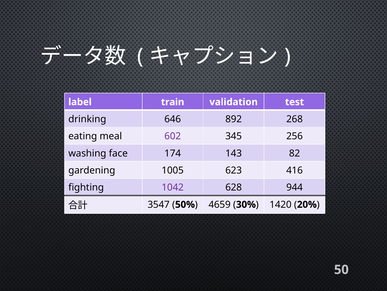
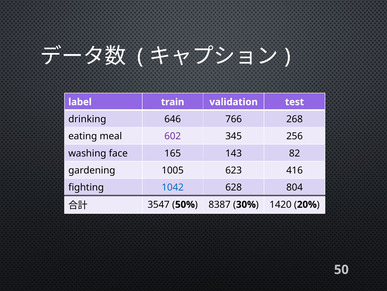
892: 892 -> 766
174: 174 -> 165
1042 colour: purple -> blue
944: 944 -> 804
4659: 4659 -> 8387
